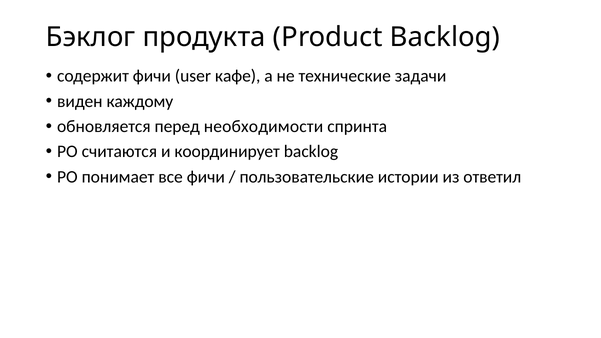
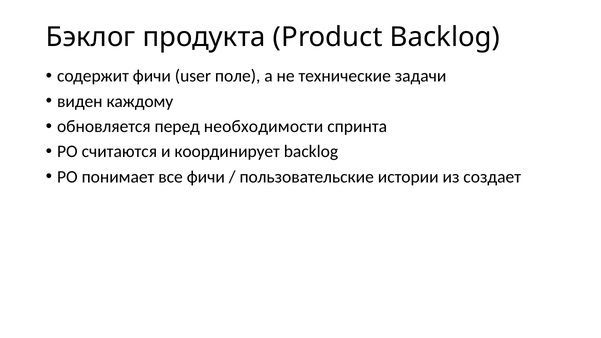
кафе: кафе -> поле
ответил: ответил -> создает
